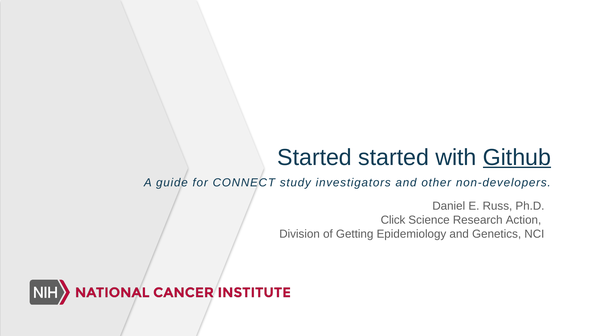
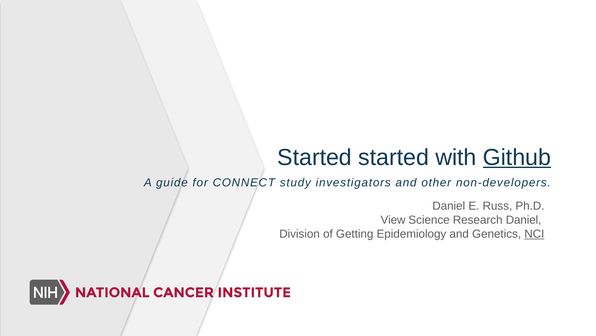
Click: Click -> View
Research Action: Action -> Daniel
NCI underline: none -> present
